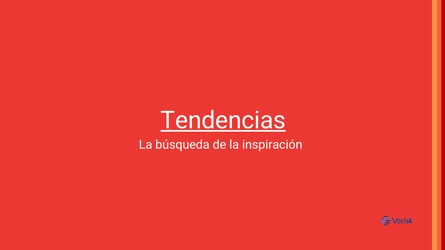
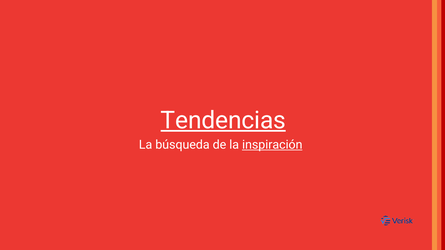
inspiración underline: none -> present
